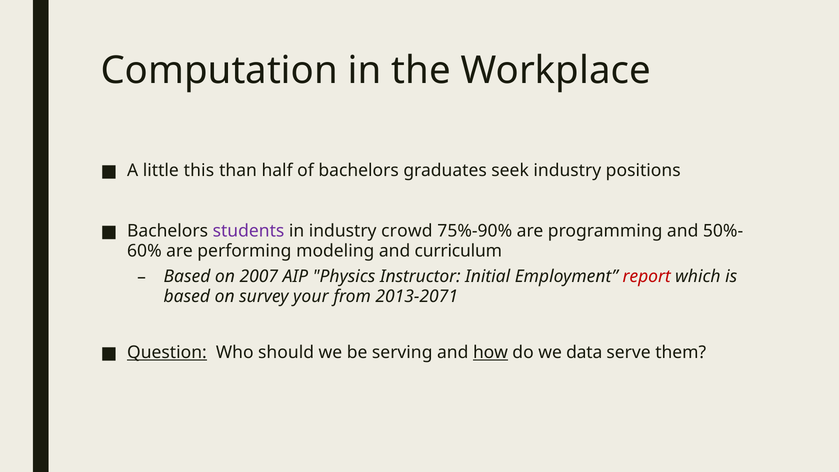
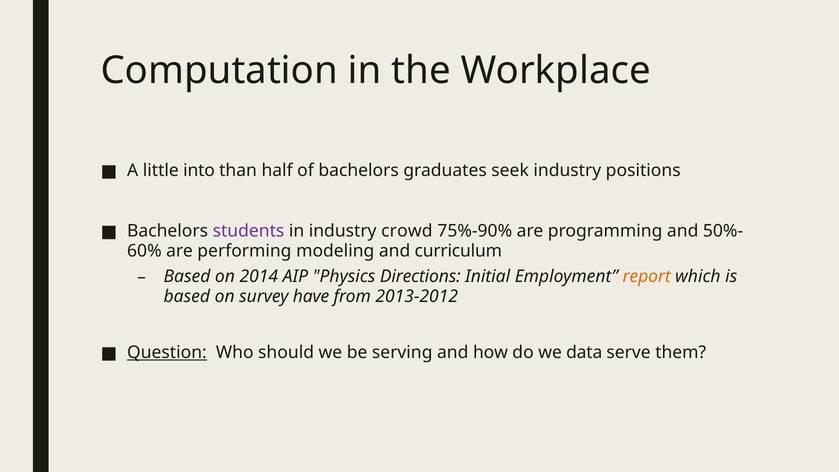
this: this -> into
2007: 2007 -> 2014
Instructor: Instructor -> Directions
report colour: red -> orange
your: your -> have
2013-2071: 2013-2071 -> 2013-2012
how underline: present -> none
